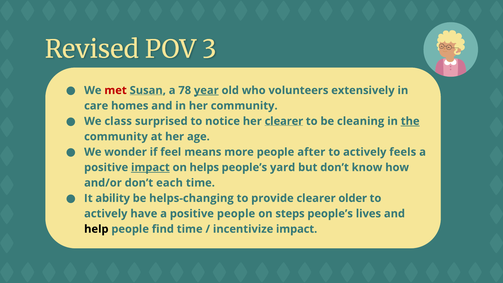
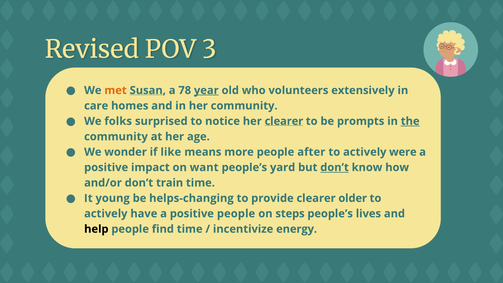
met colour: red -> orange
class: class -> folks
cleaning: cleaning -> prompts
feel: feel -> like
feels: feels -> were
impact at (150, 167) underline: present -> none
helps: helps -> want
don’t at (335, 167) underline: none -> present
each: each -> train
ability: ability -> young
incentivize impact: impact -> energy
